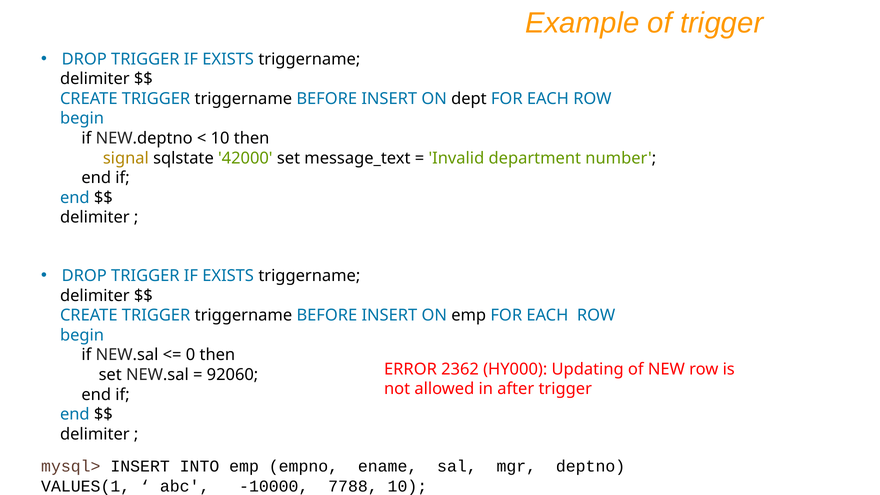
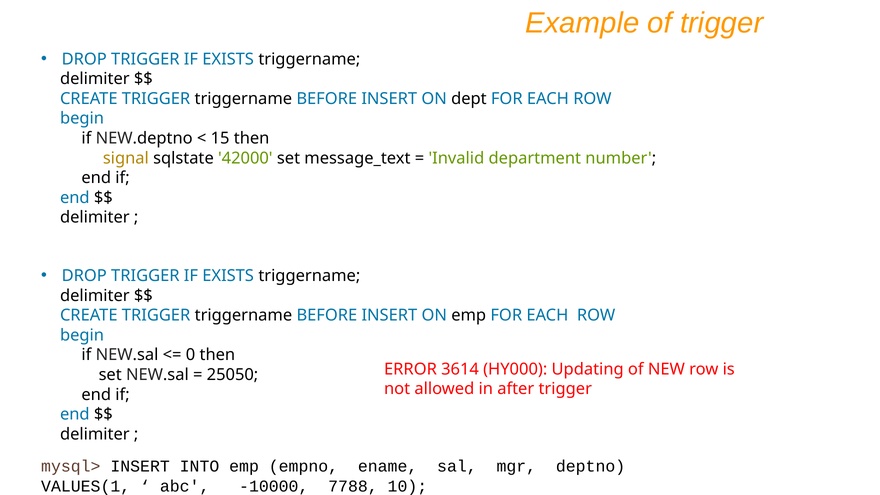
10 at (220, 138): 10 -> 15
2362: 2362 -> 3614
92060: 92060 -> 25050
